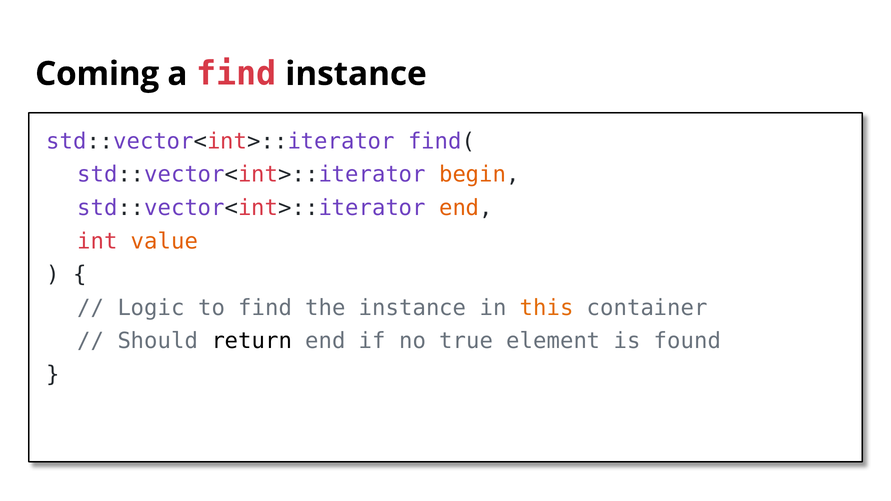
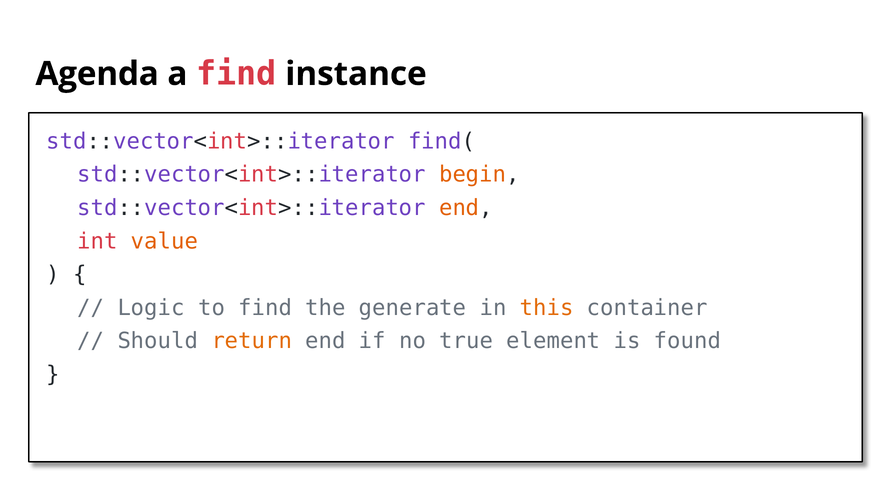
Coming: Coming -> Agenda
the instance: instance -> generate
return colour: black -> orange
